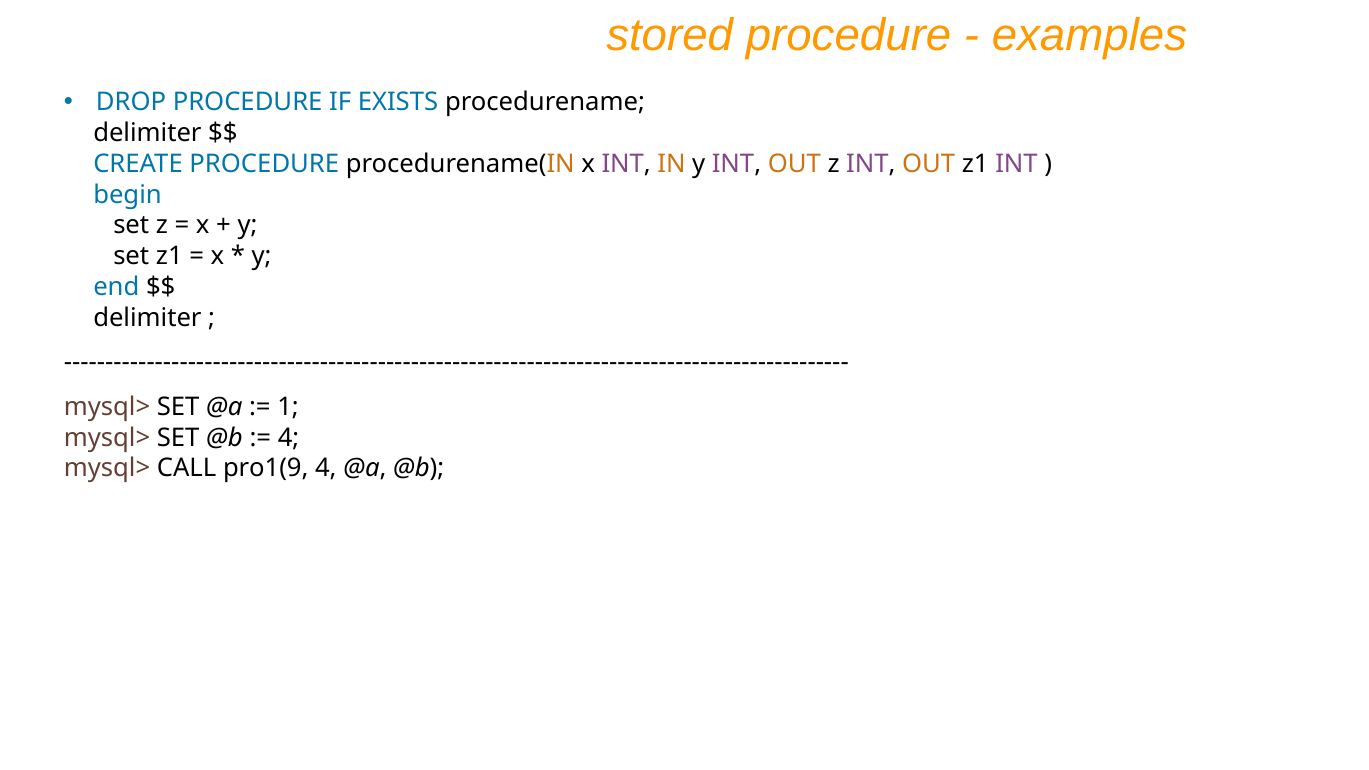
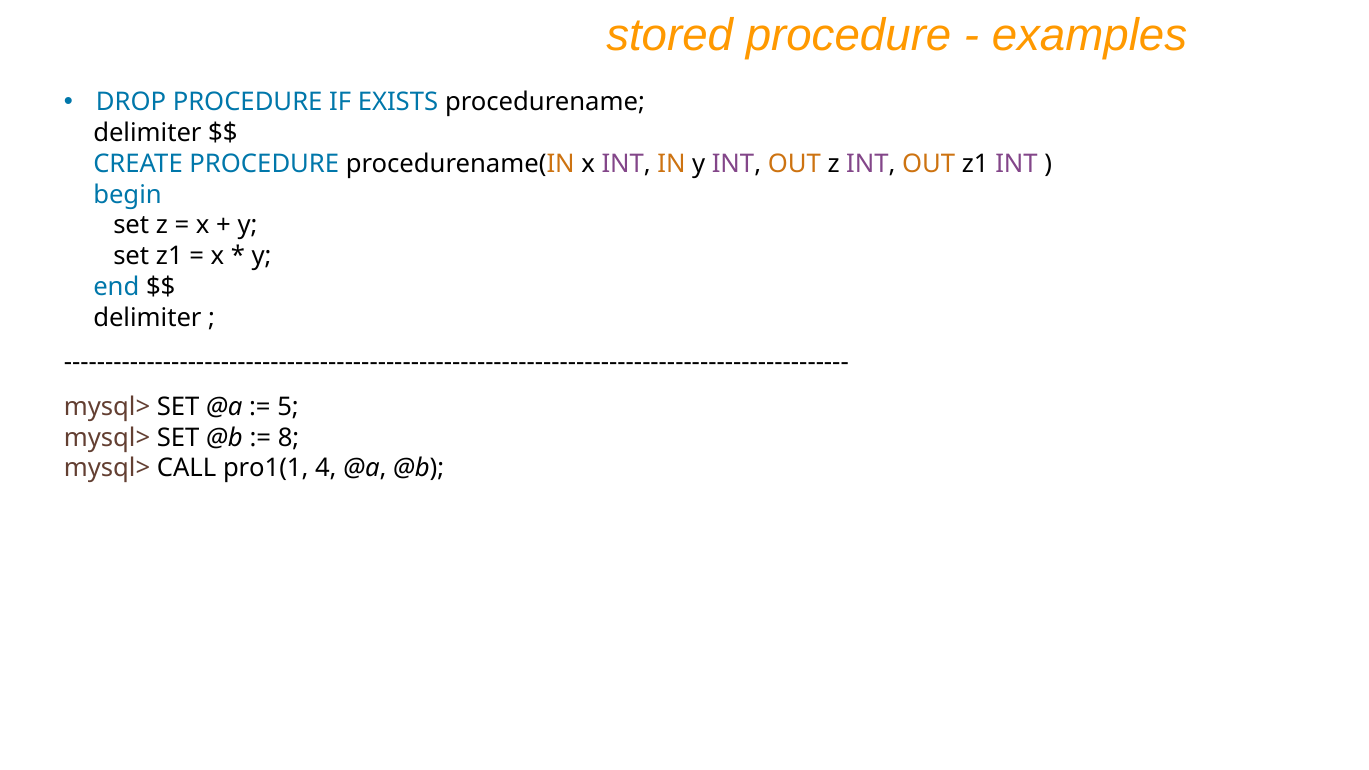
1: 1 -> 5
4 at (289, 438): 4 -> 8
pro1(9: pro1(9 -> pro1(1
